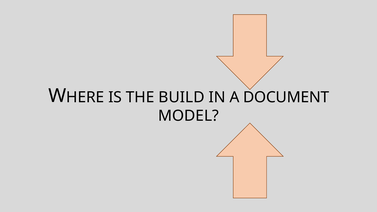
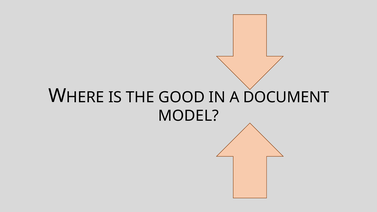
BUILD: BUILD -> GOOD
